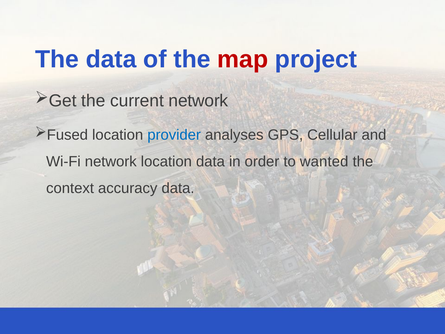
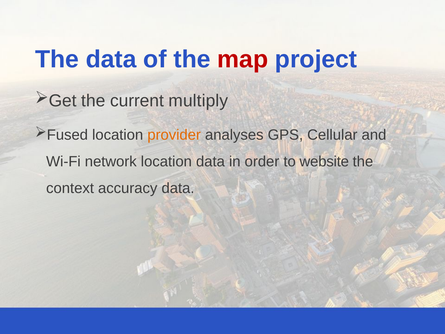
current network: network -> multiply
provider colour: blue -> orange
wanted: wanted -> website
